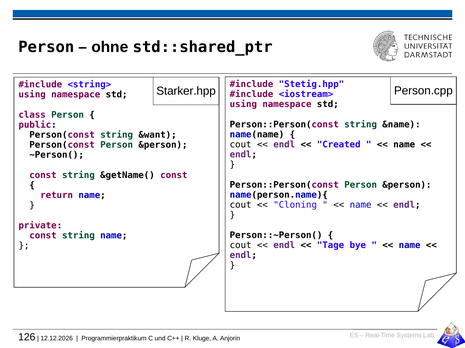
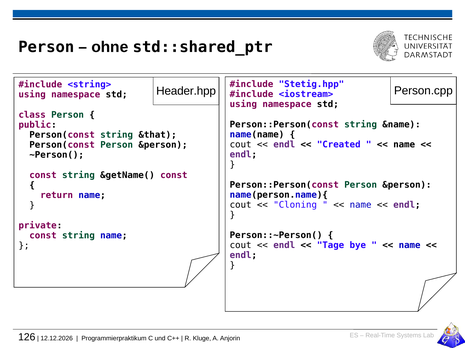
Starker.hpp: Starker.hpp -> Header.hpp
&want: &want -> &that
